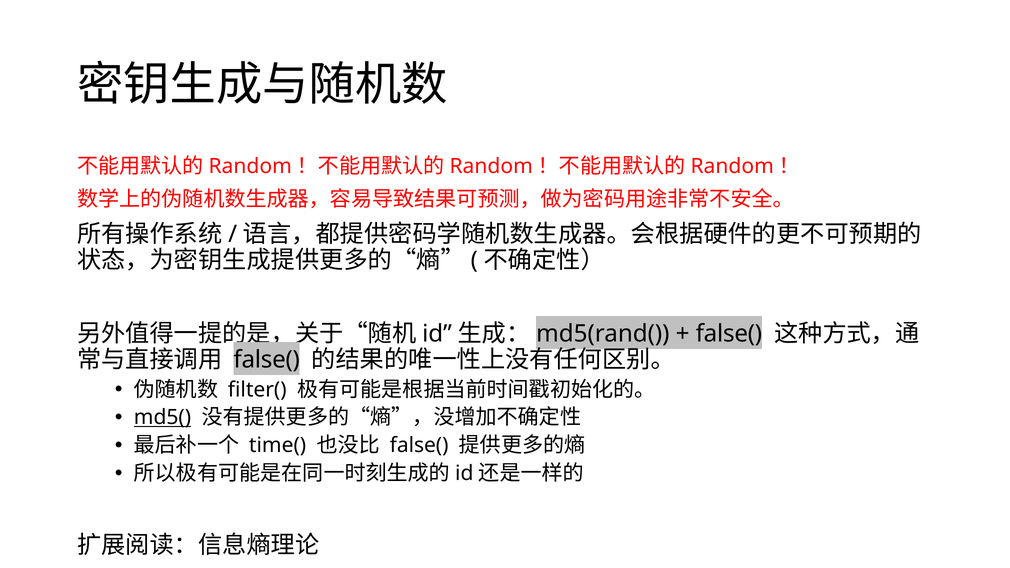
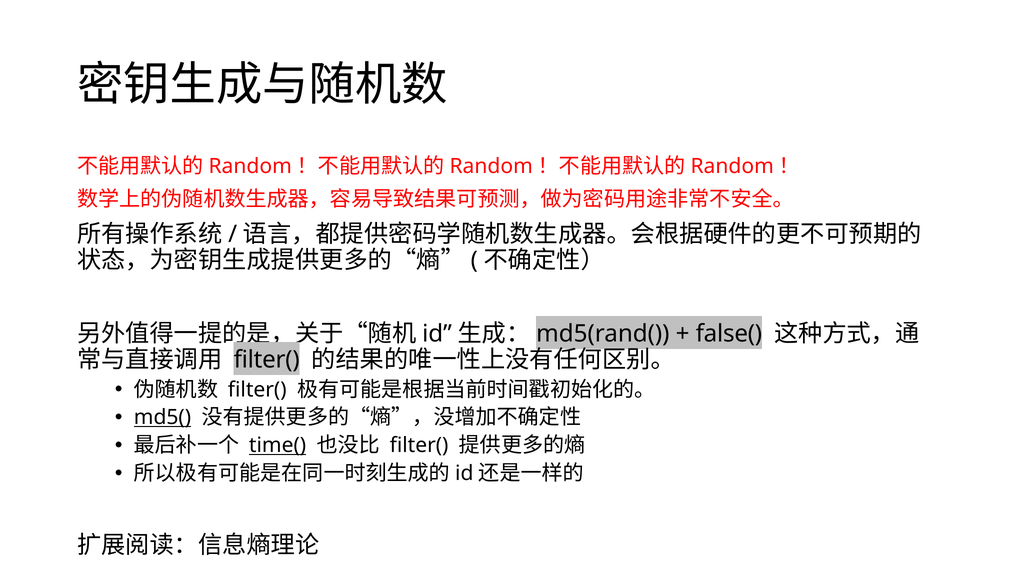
false( at (267, 360): false( -> filter(
time( underline: none -> present
false( at (419, 446): false( -> filter(
